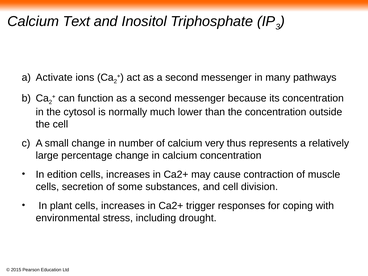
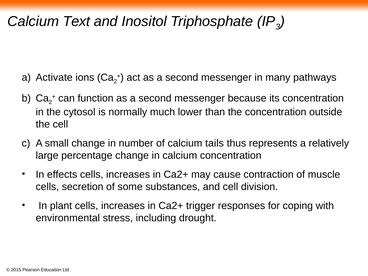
very: very -> tails
edition: edition -> effects
